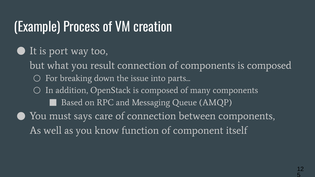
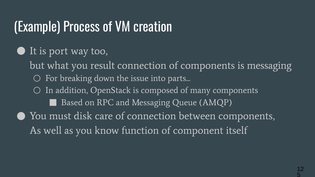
components is composed: composed -> messaging
says: says -> disk
